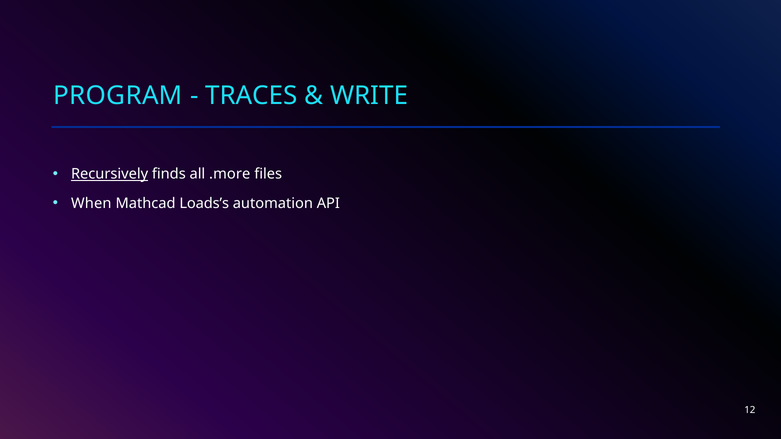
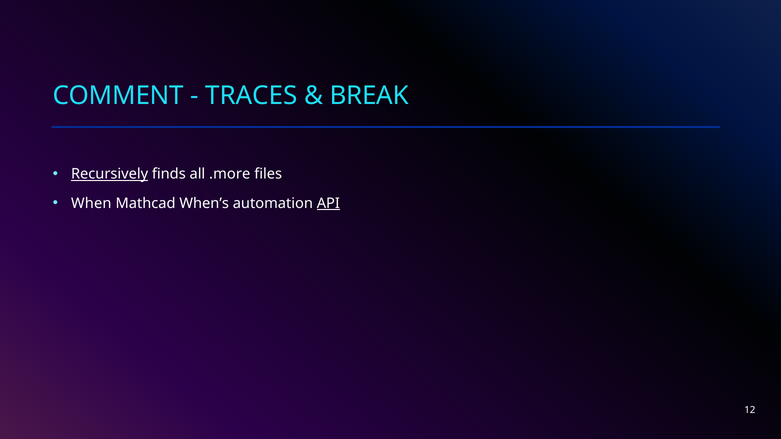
PROGRAM: PROGRAM -> COMMENT
WRITE: WRITE -> BREAK
Loads’s: Loads’s -> When’s
API underline: none -> present
